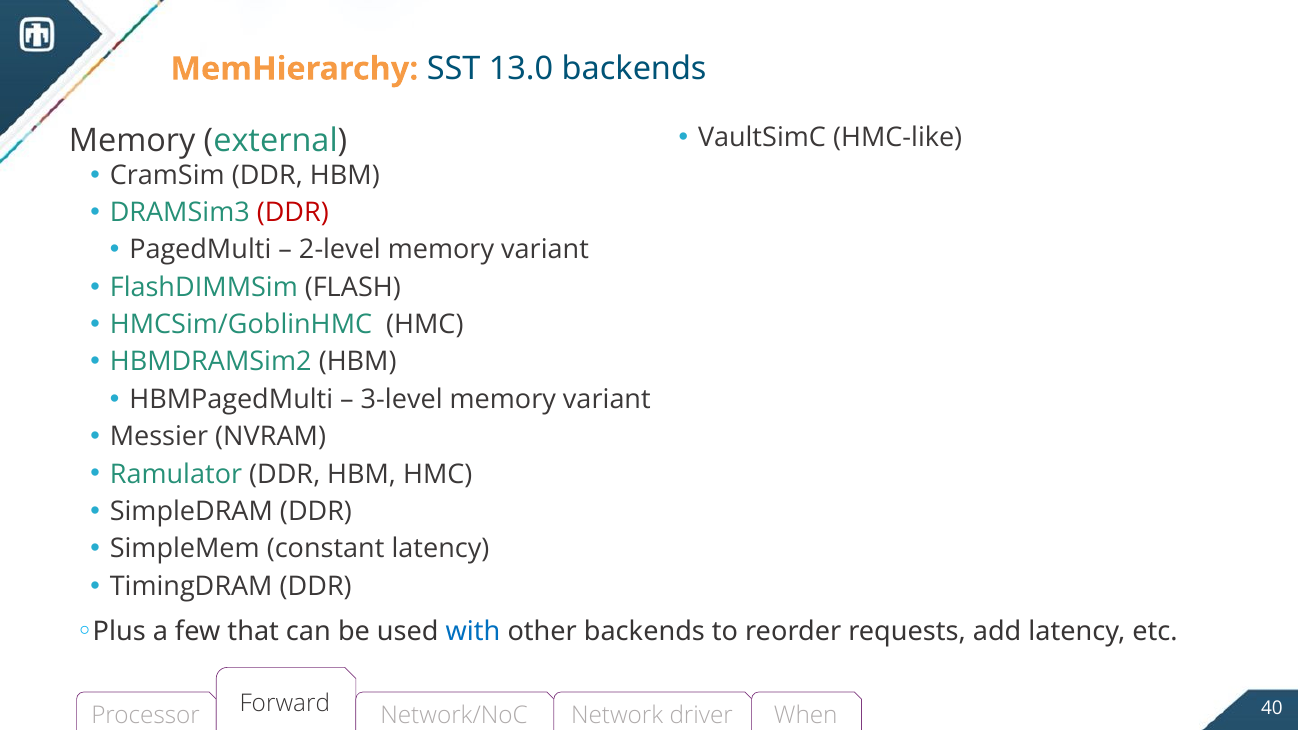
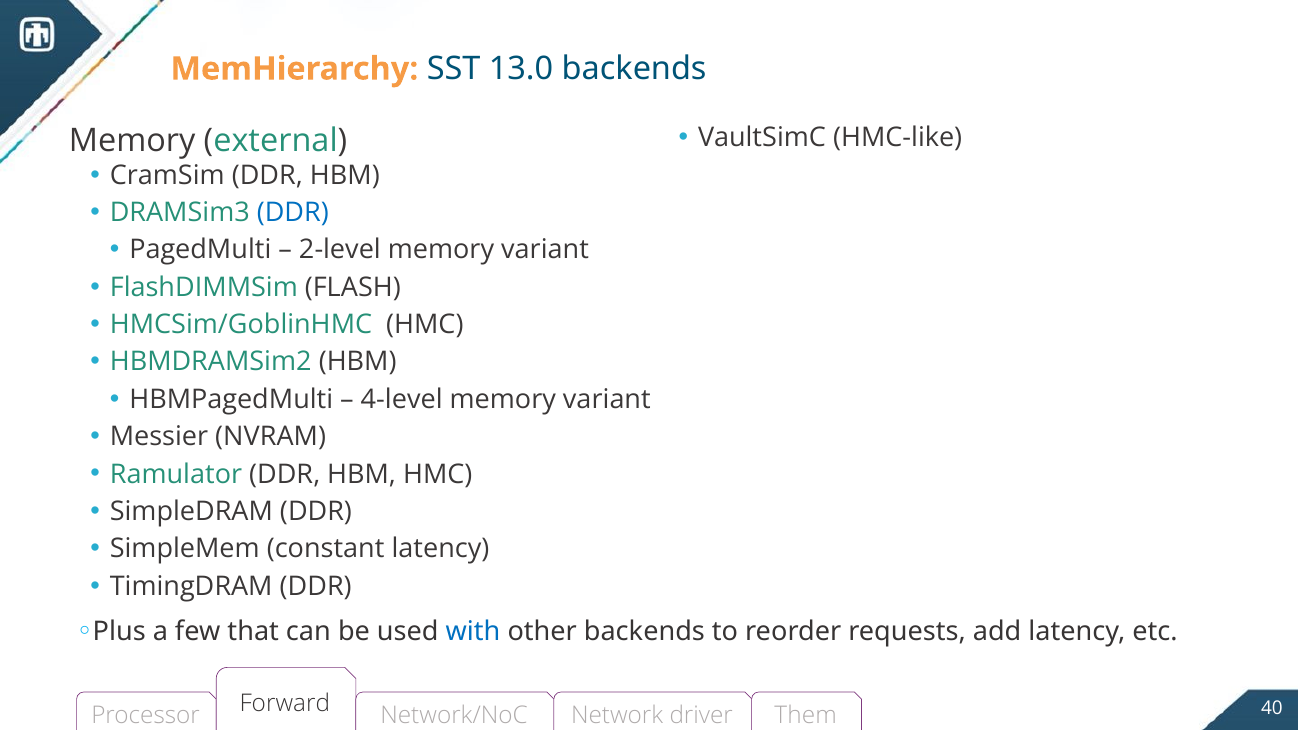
DDR at (293, 213) colour: red -> blue
3-level: 3-level -> 4-level
When: When -> Them
